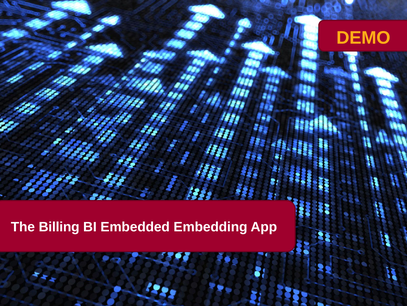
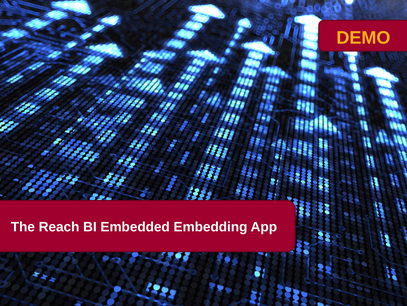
Billing: Billing -> Reach
